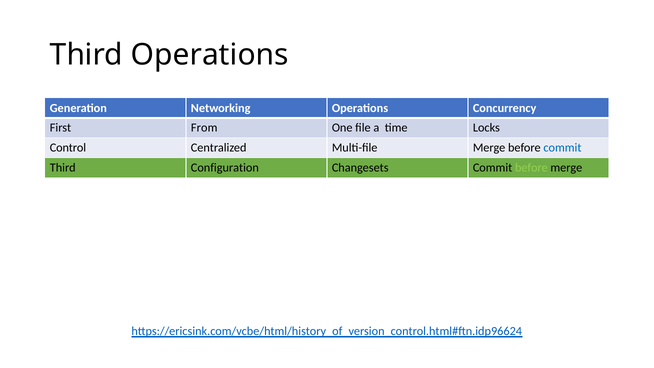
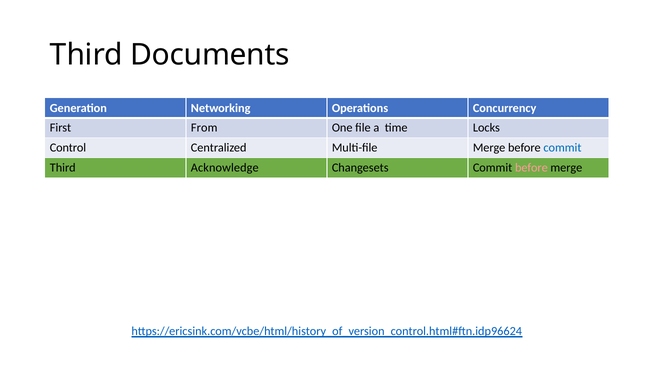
Third Operations: Operations -> Documents
Configuration: Configuration -> Acknowledge
before at (531, 168) colour: light green -> pink
